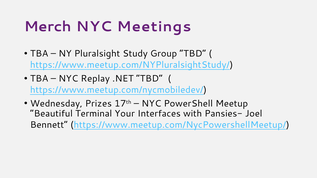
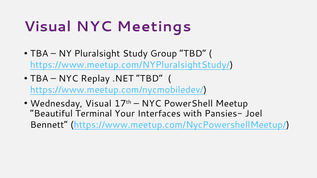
Merch at (48, 27): Merch -> Visual
Wednesday Prizes: Prizes -> Visual
